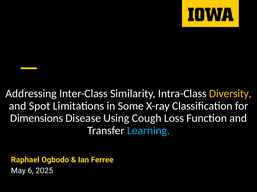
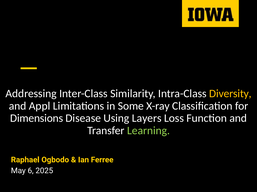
Spot: Spot -> Appl
Cough: Cough -> Layers
Learning colour: light blue -> light green
